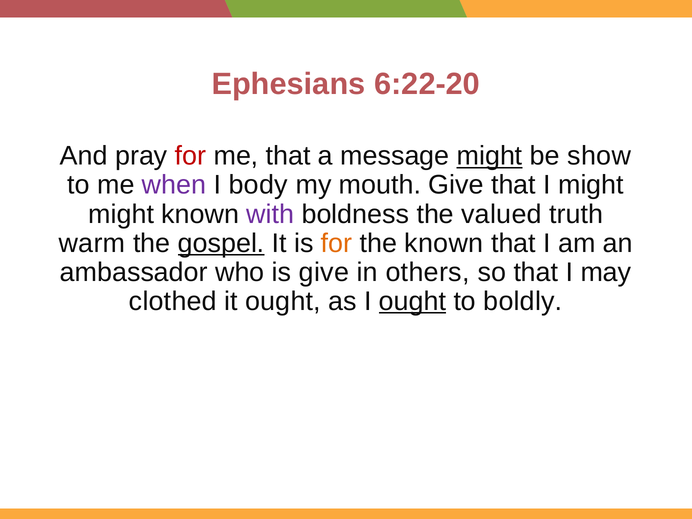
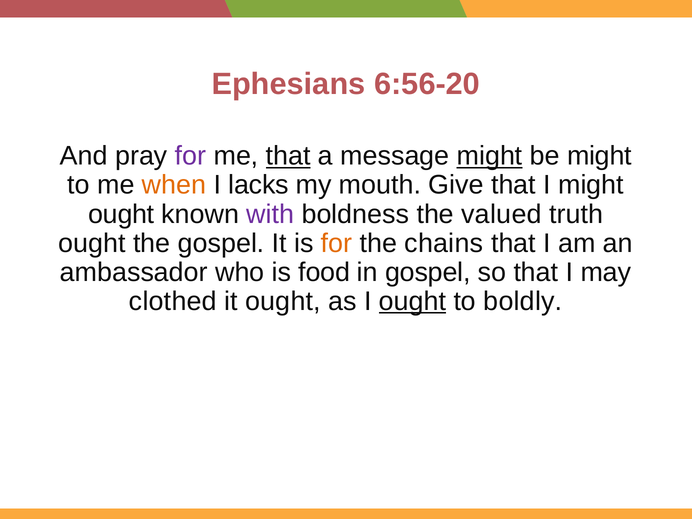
6:22-20: 6:22-20 -> 6:56-20
for at (191, 156) colour: red -> purple
that at (288, 156) underline: none -> present
be show: show -> might
when colour: purple -> orange
body: body -> lacks
might at (121, 214): might -> ought
warm at (92, 243): warm -> ought
gospel at (221, 243) underline: present -> none
the known: known -> chains
is give: give -> food
in others: others -> gospel
